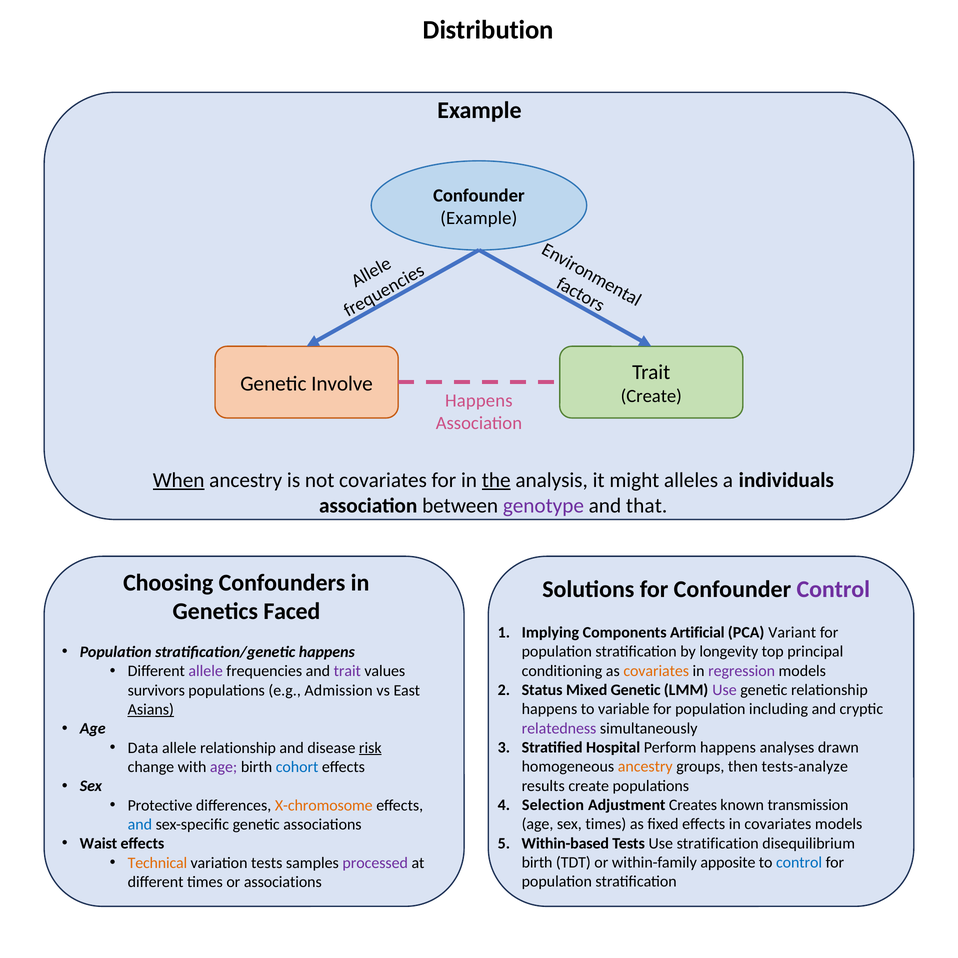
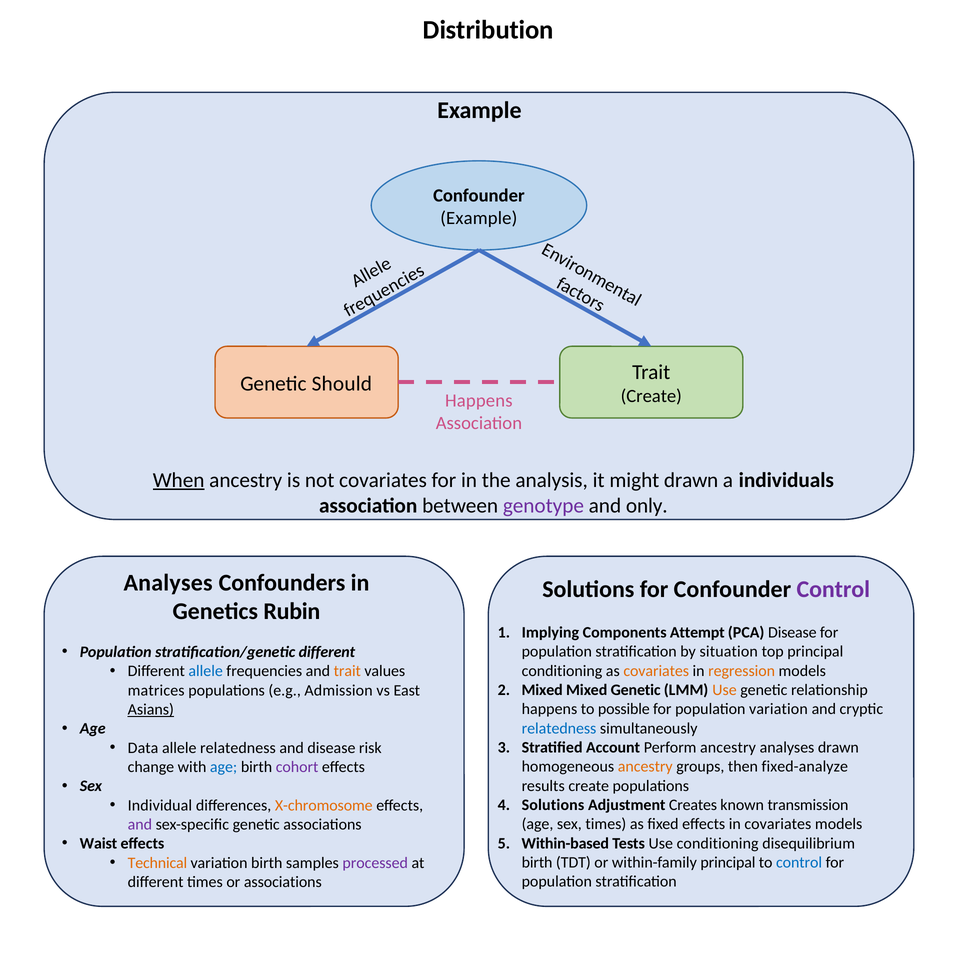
Involve: Involve -> Should
the underline: present -> none
might alleles: alleles -> drawn
that: that -> only
Choosing at (168, 583): Choosing -> Analyses
Faced: Faced -> Rubin
Artificial: Artificial -> Attempt
PCA Variant: Variant -> Disease
stratification/genetic happens: happens -> different
longevity: longevity -> situation
allele at (206, 671) colour: purple -> blue
trait at (347, 671) colour: purple -> orange
regression colour: purple -> orange
Status at (542, 690): Status -> Mixed
Use at (725, 690) colour: purple -> orange
survivors: survivors -> matrices
variable: variable -> possible
population including: including -> variation
relatedness at (559, 728) colour: purple -> blue
allele relationship: relationship -> relatedness
risk underline: present -> none
Hospital: Hospital -> Account
Perform happens: happens -> ancestry
tests-analyze: tests-analyze -> fixed-analyze
age at (224, 767) colour: purple -> blue
cohort colour: blue -> purple
Protective: Protective -> Individual
Selection at (553, 805): Selection -> Solutions
and at (140, 824) colour: blue -> purple
Use stratification: stratification -> conditioning
variation tests: tests -> birth
within-family apposite: apposite -> principal
